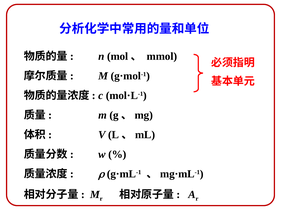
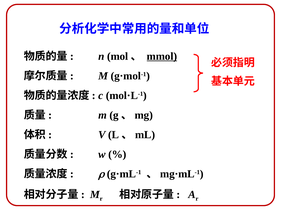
mmol underline: none -> present
